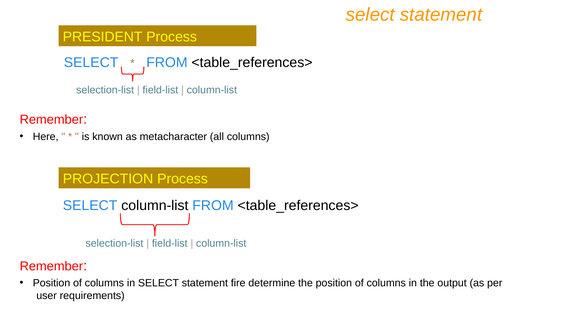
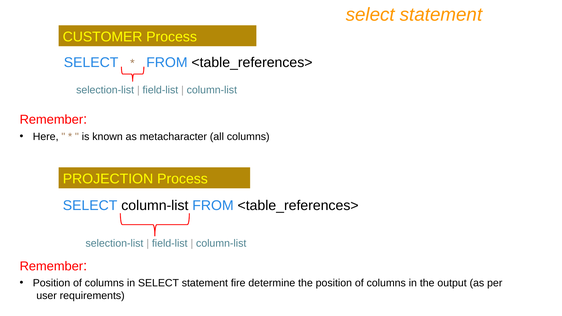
PRESIDENT: PRESIDENT -> CUSTOMER
